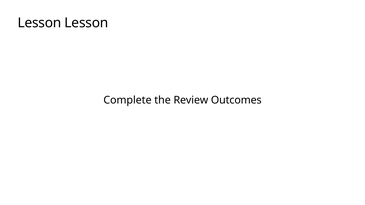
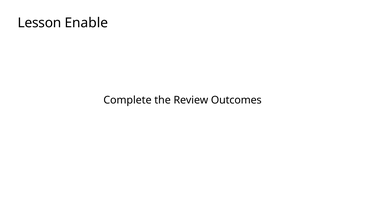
Lesson Lesson: Lesson -> Enable
